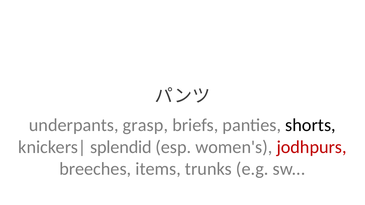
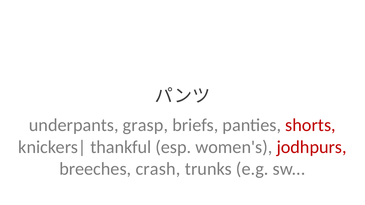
shorts colour: black -> red
splendid: splendid -> thankful
items: items -> crash
